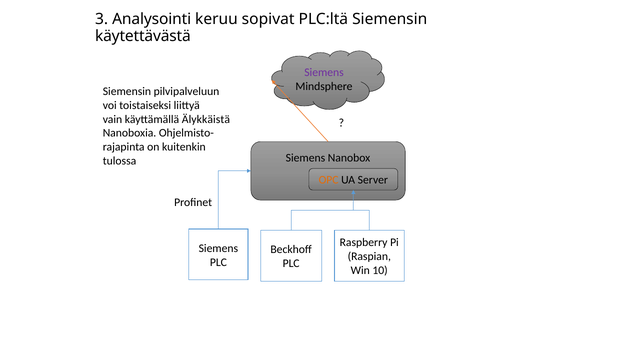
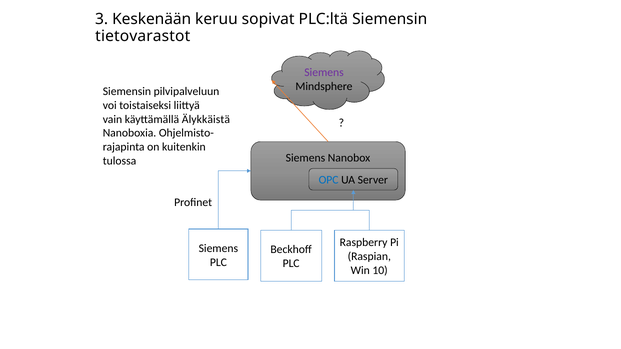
Analysointi: Analysointi -> Keskenään
käytettävästä: käytettävästä -> tietovarastot
OPC colour: orange -> blue
